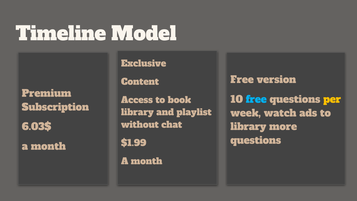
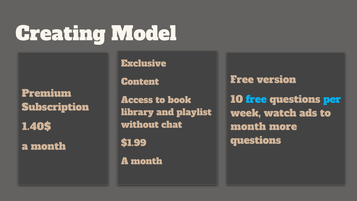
Timeline: Timeline -> Creating
per colour: yellow -> light blue
6.03$: 6.03$ -> 1.40$
library at (248, 127): library -> month
